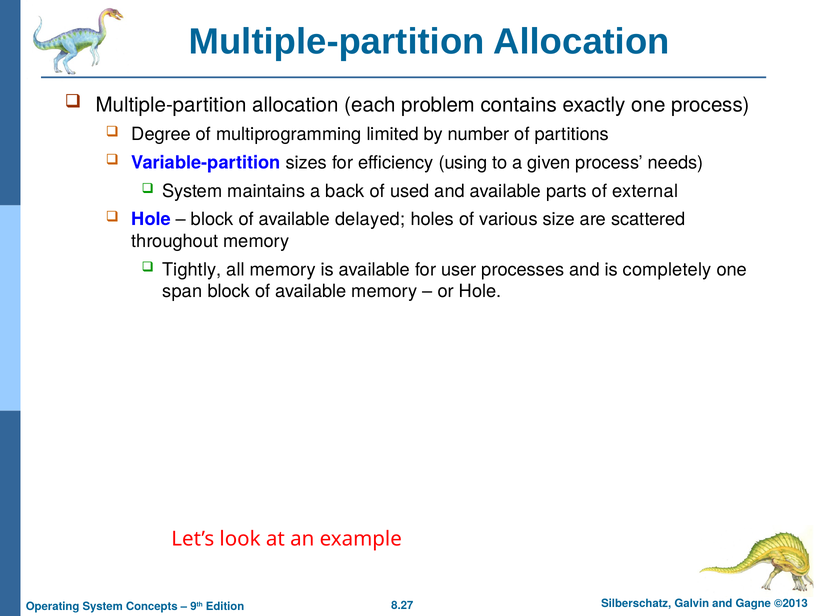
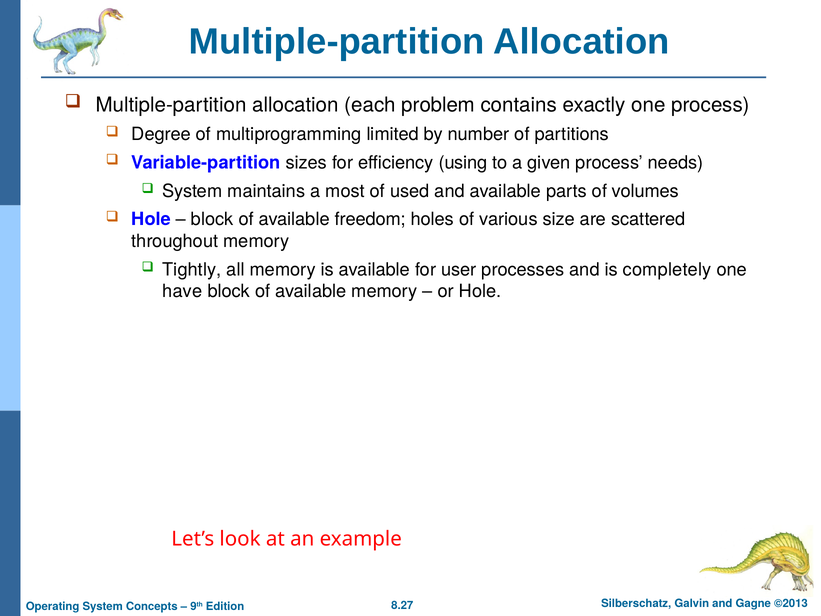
back: back -> most
external: external -> volumes
delayed: delayed -> freedom
span: span -> have
